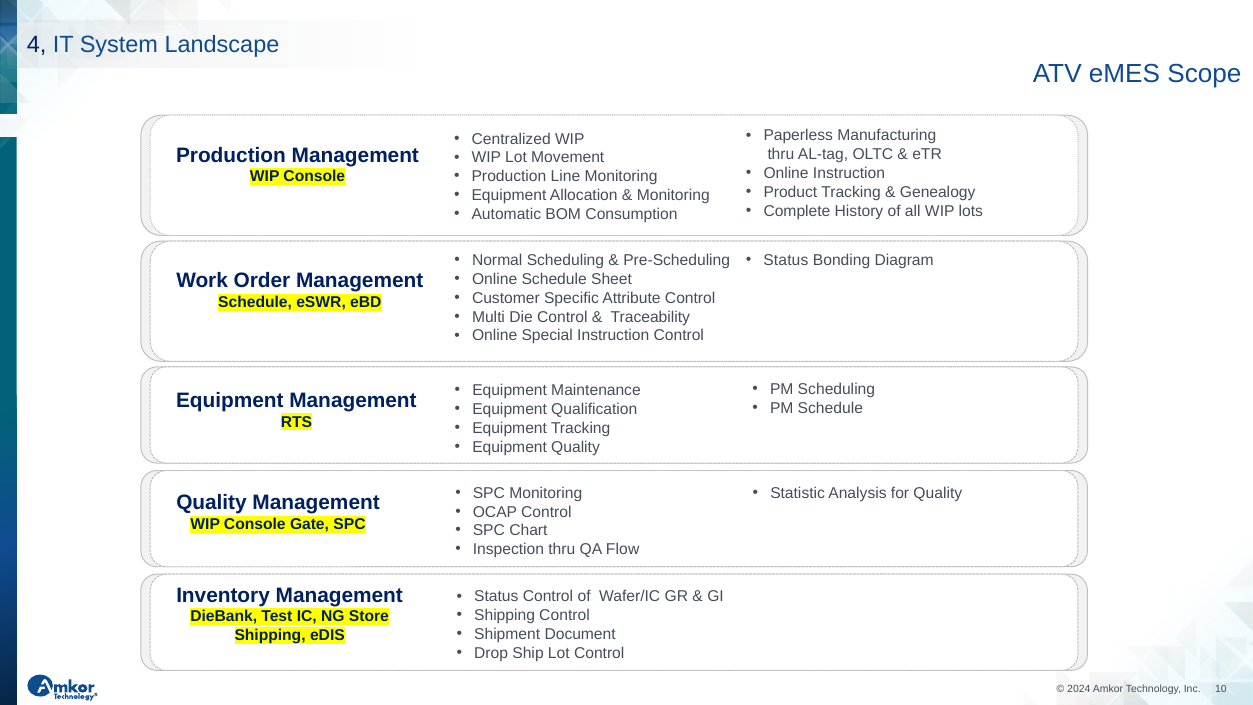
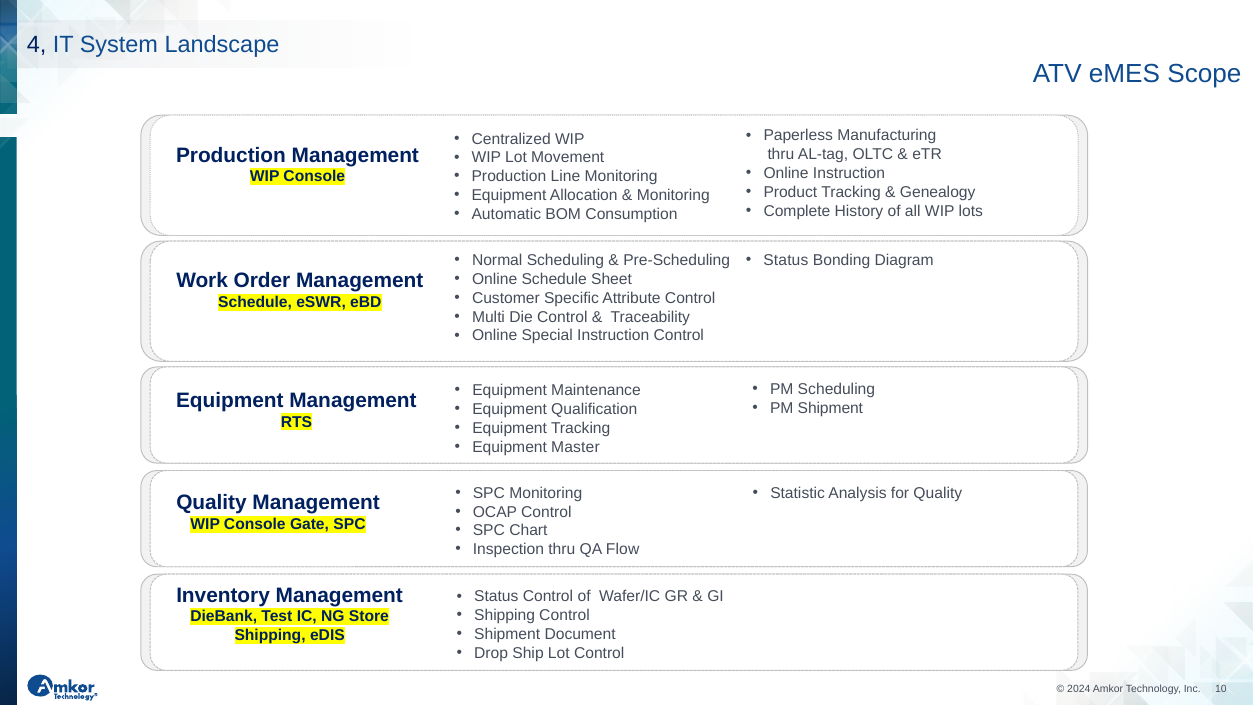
PM Schedule: Schedule -> Shipment
Equipment Quality: Quality -> Master
